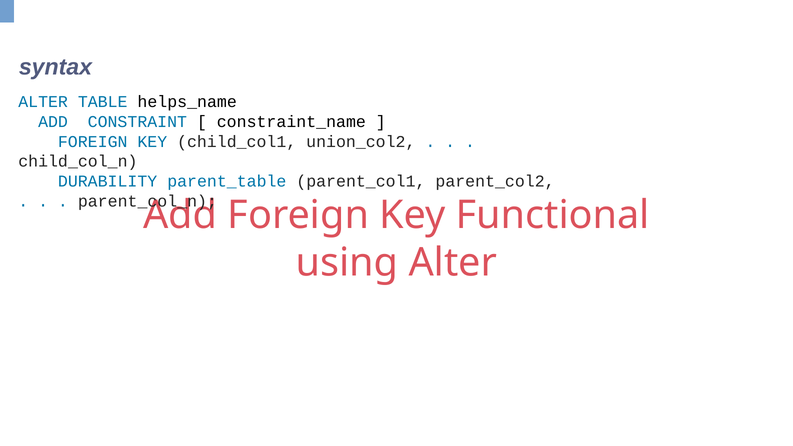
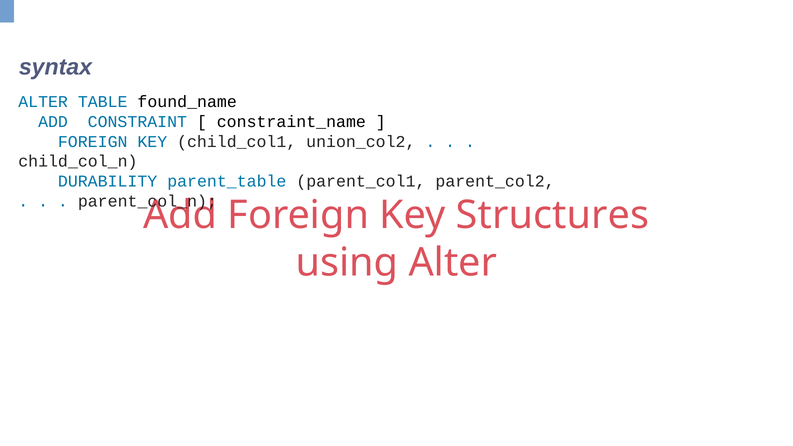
helps_name: helps_name -> found_name
Functional: Functional -> Structures
